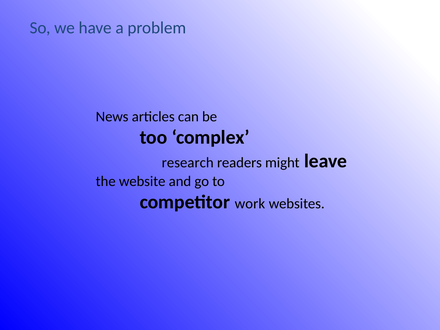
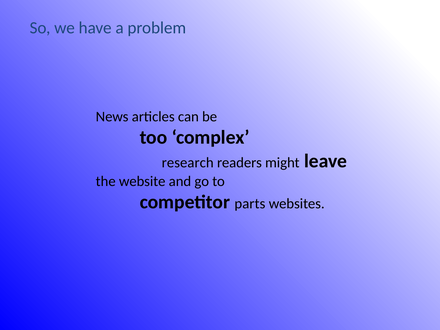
work: work -> parts
